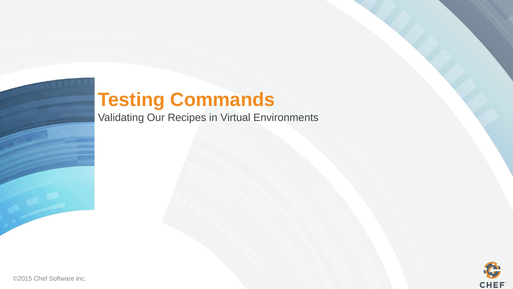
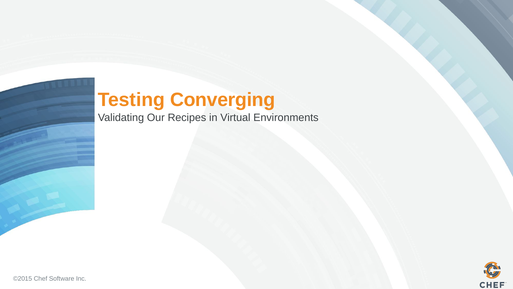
Commands: Commands -> Converging
